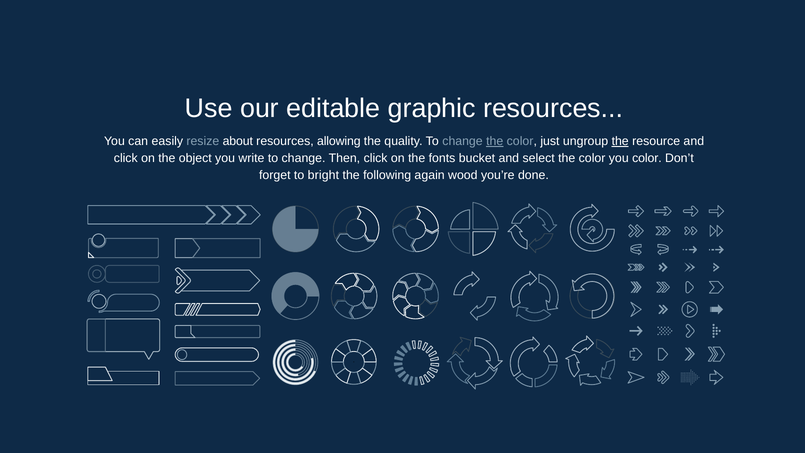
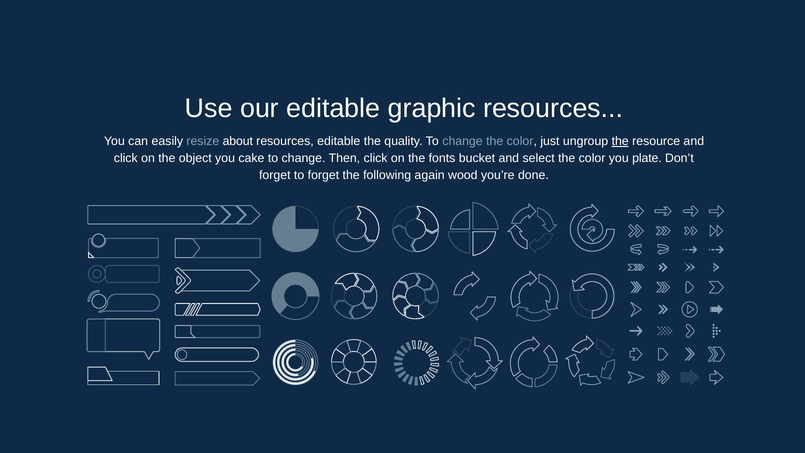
resources allowing: allowing -> editable
the at (495, 141) underline: present -> none
write: write -> cake
you color: color -> plate
to bright: bright -> forget
